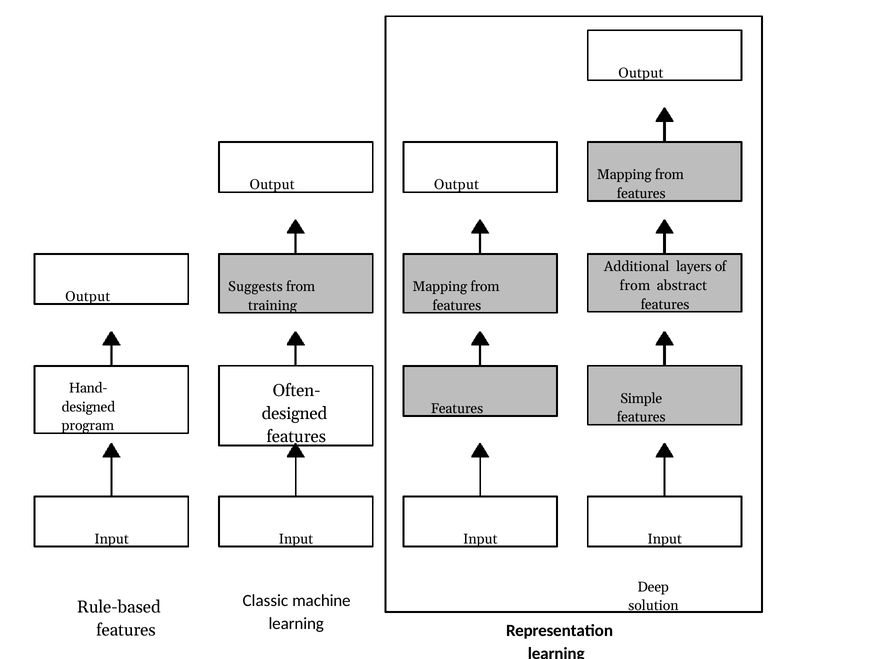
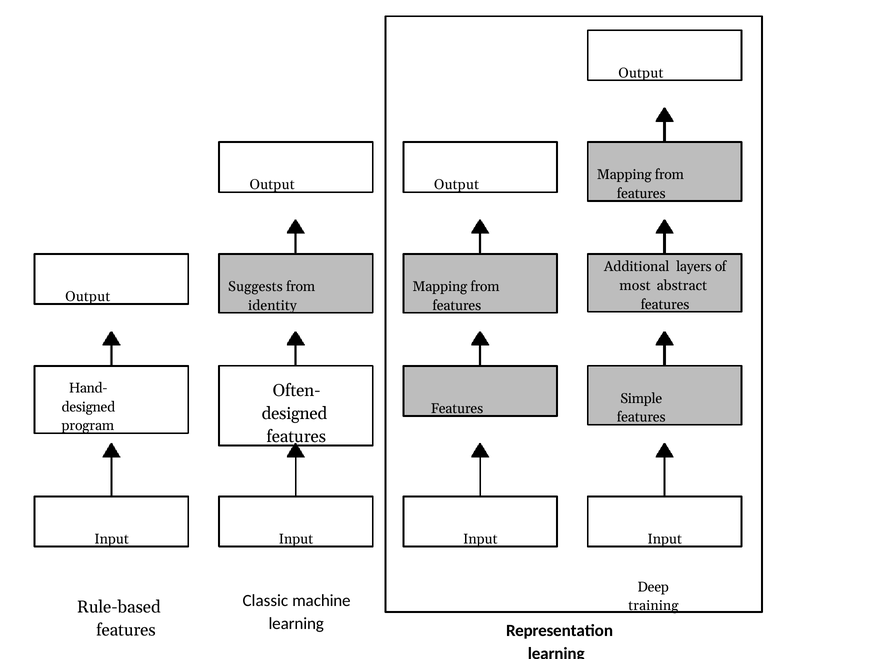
from at (635, 285): from -> most
training: training -> identity
solution: solution -> training
